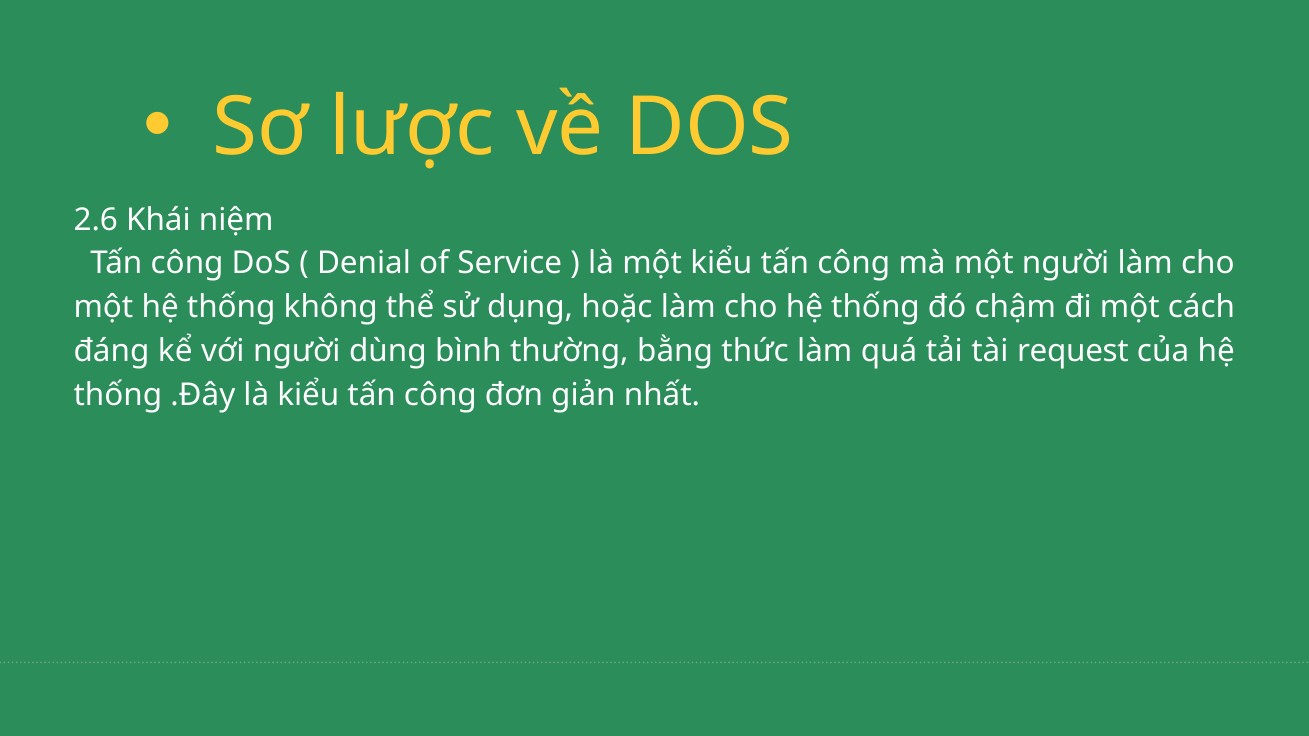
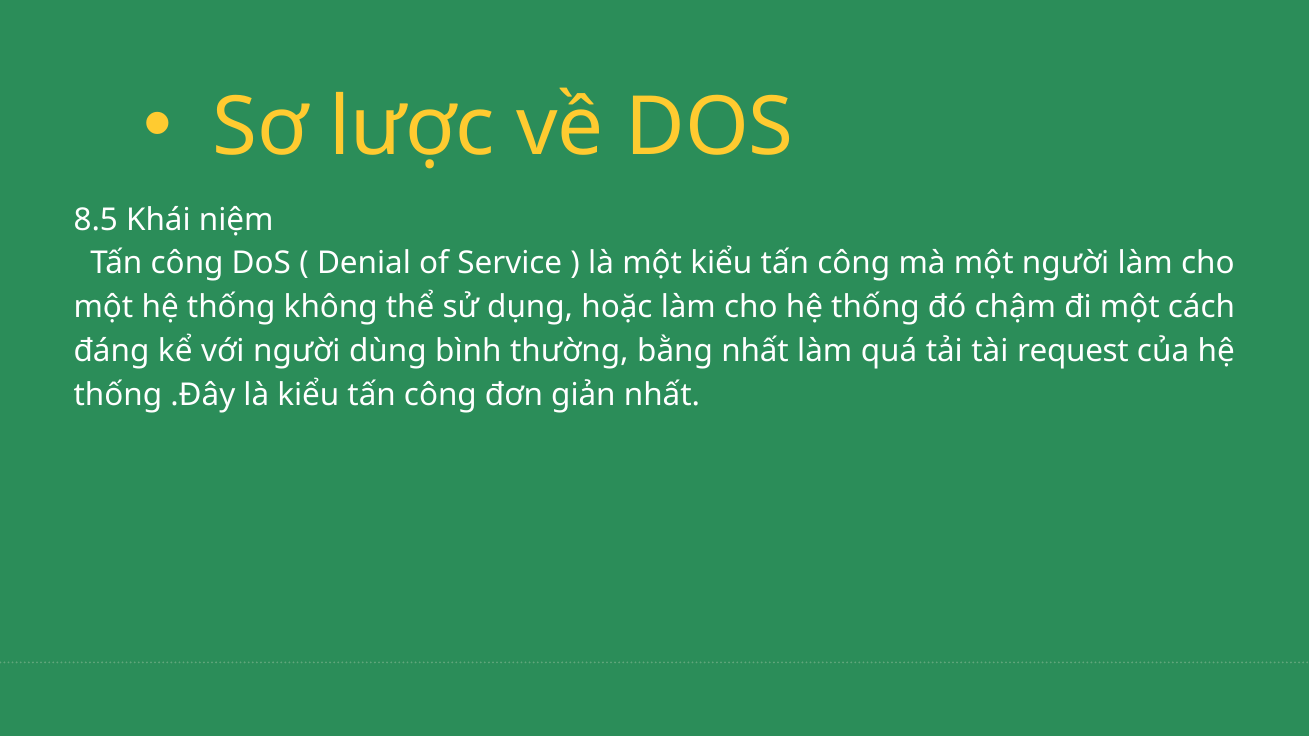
2.6: 2.6 -> 8.5
bằng thức: thức -> nhất
